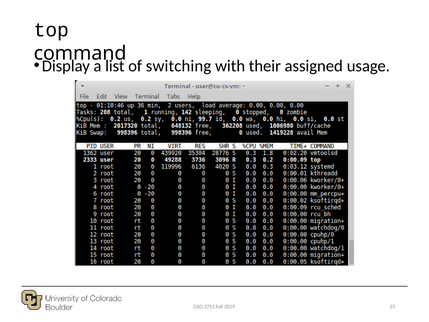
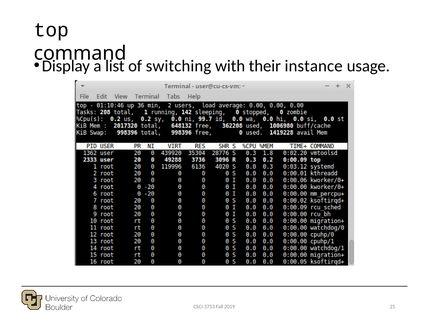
assigned: assigned -> instance
